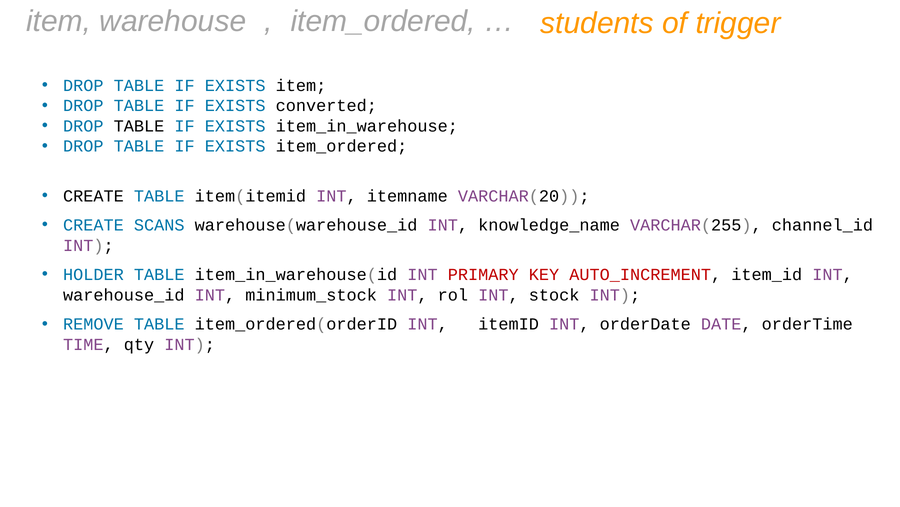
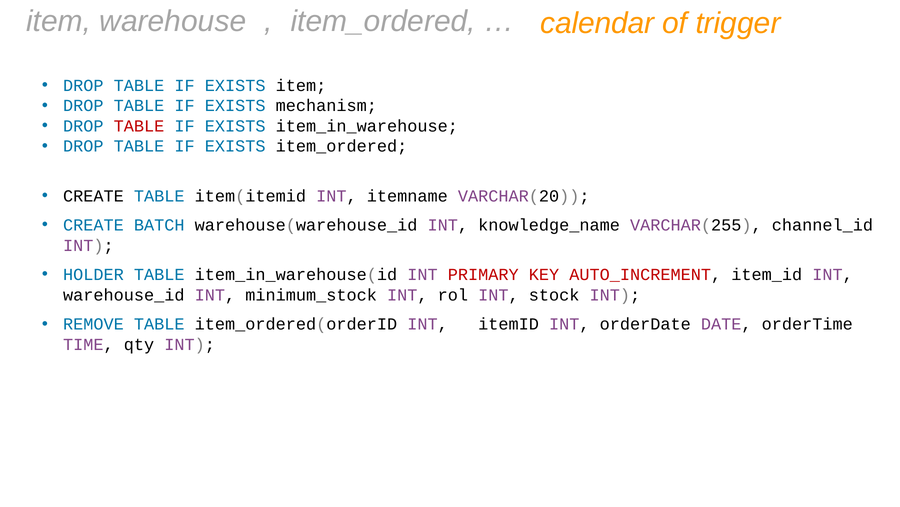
students: students -> calendar
converted: converted -> mechanism
TABLE at (139, 126) colour: black -> red
SCANS: SCANS -> BATCH
